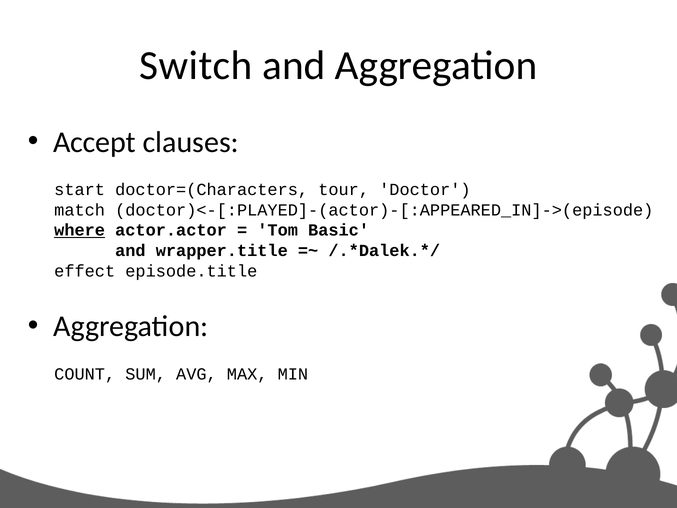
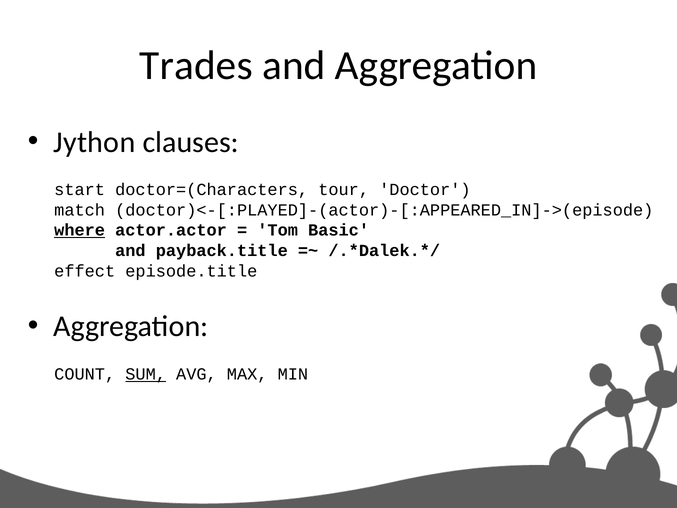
Switch: Switch -> Trades
Accept: Accept -> Jython
wrapper.title: wrapper.title -> payback.title
SUM underline: none -> present
